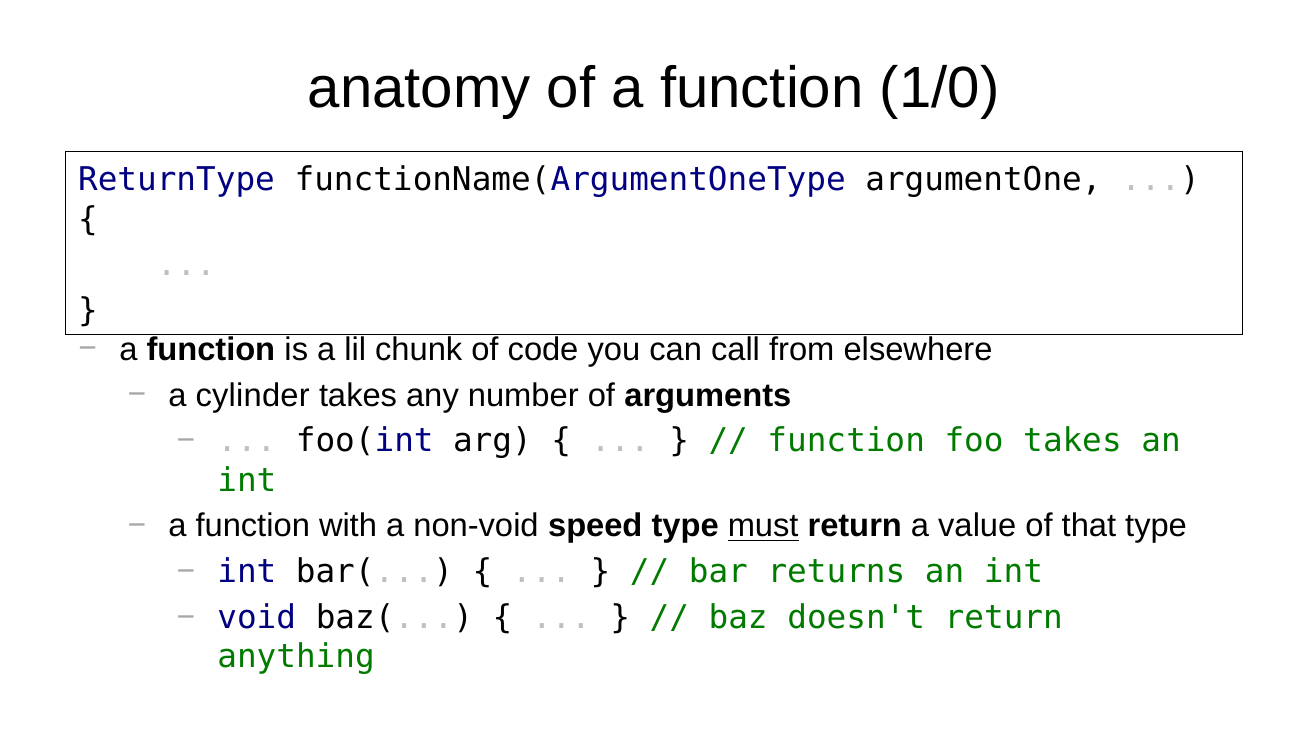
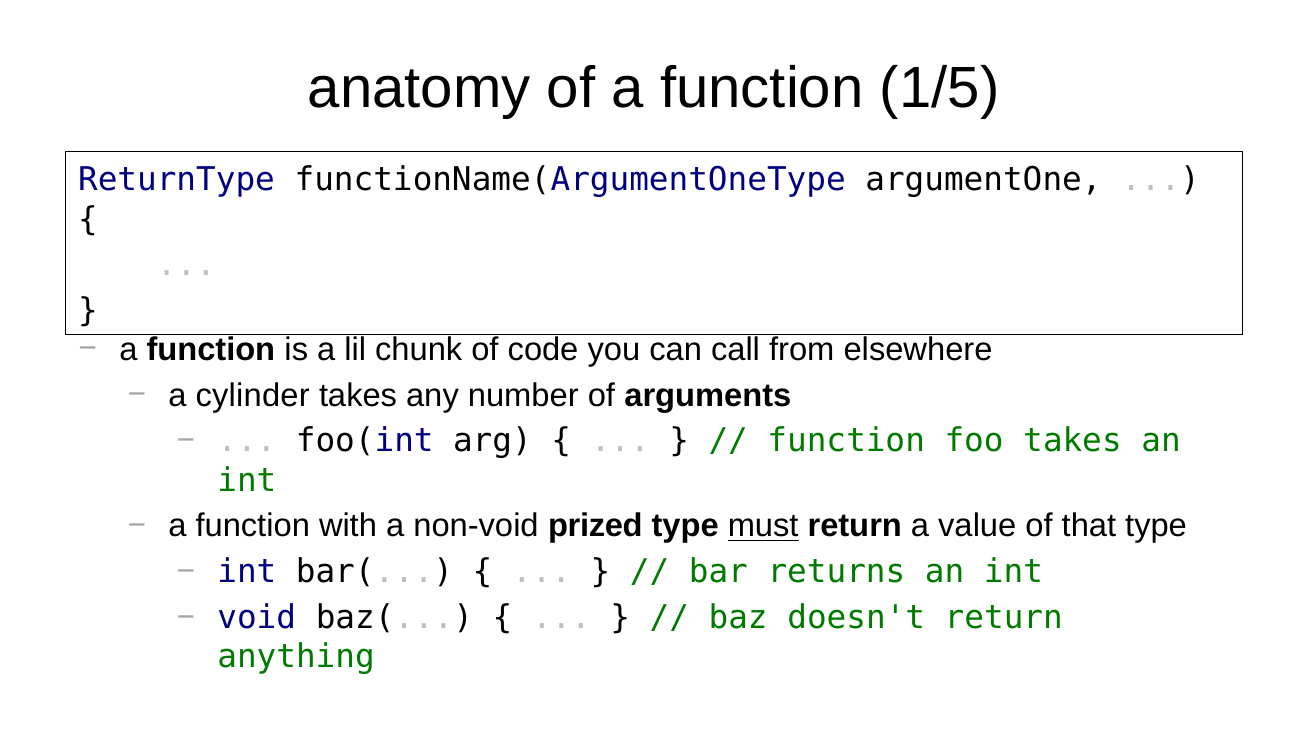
1/0: 1/0 -> 1/5
speed: speed -> prized
